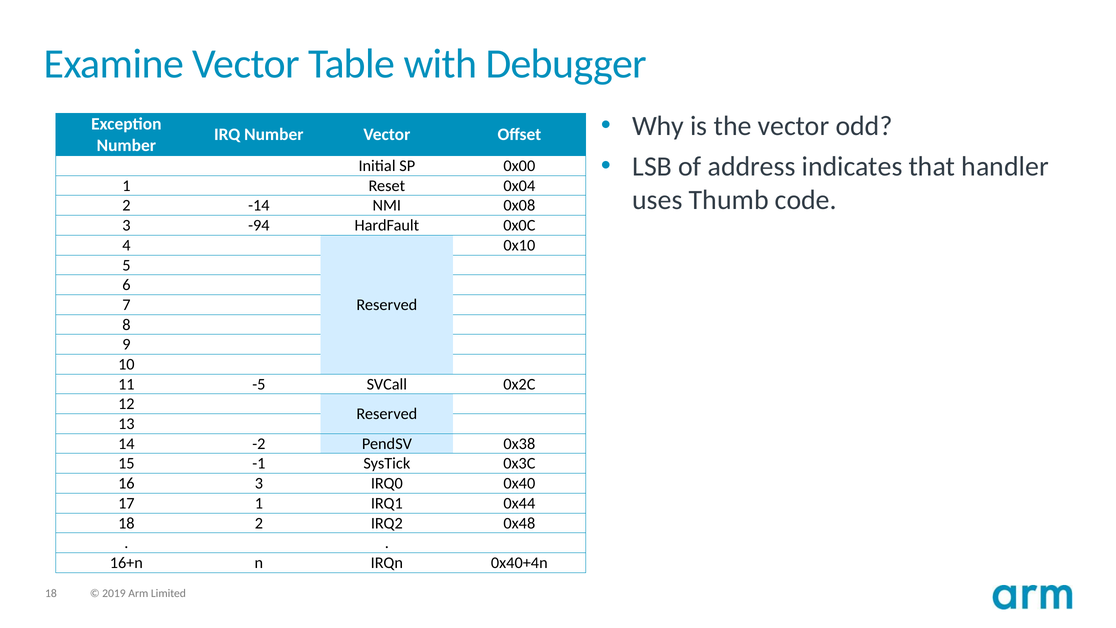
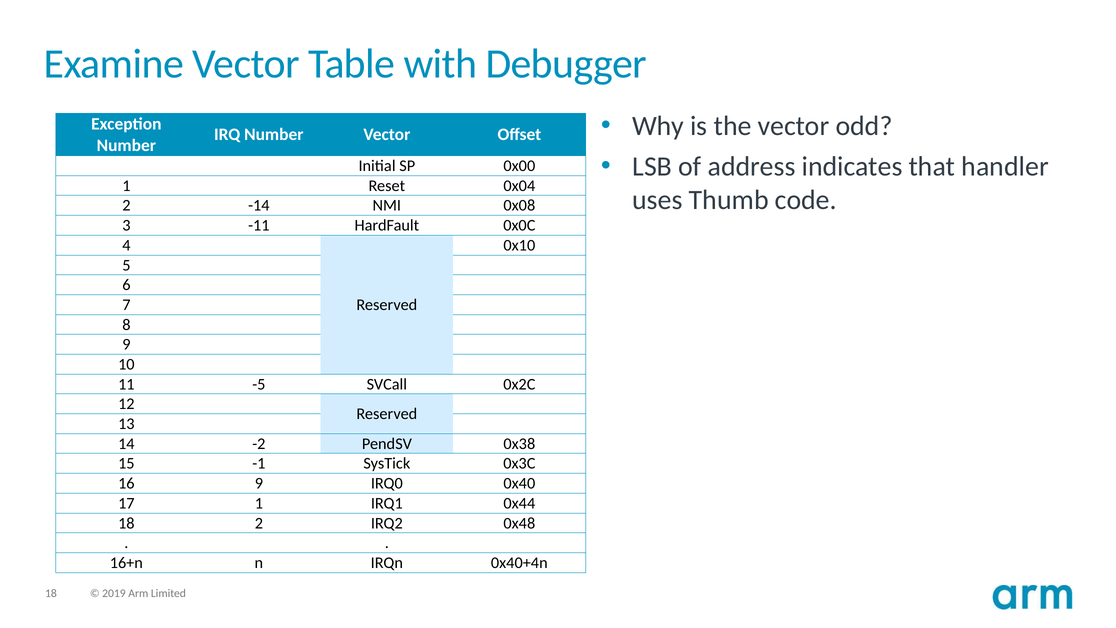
-94: -94 -> -11
16 3: 3 -> 9
